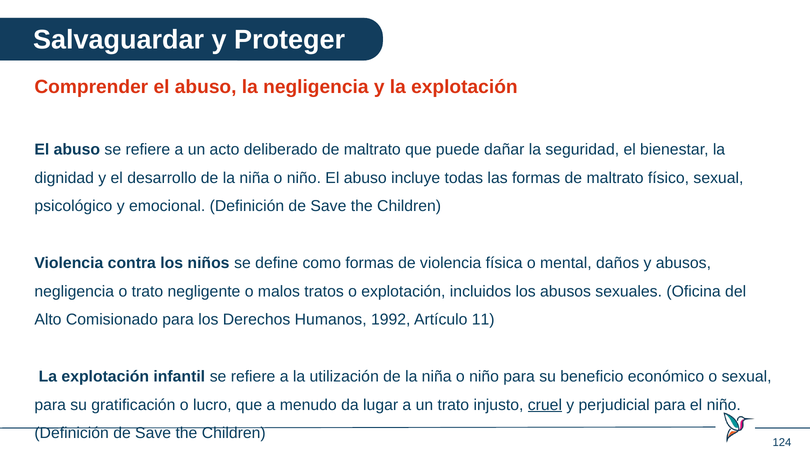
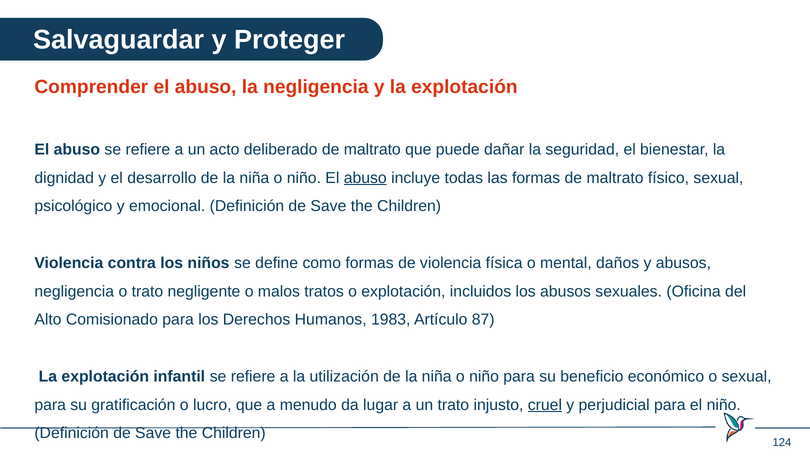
abuso at (365, 178) underline: none -> present
1992: 1992 -> 1983
11: 11 -> 87
